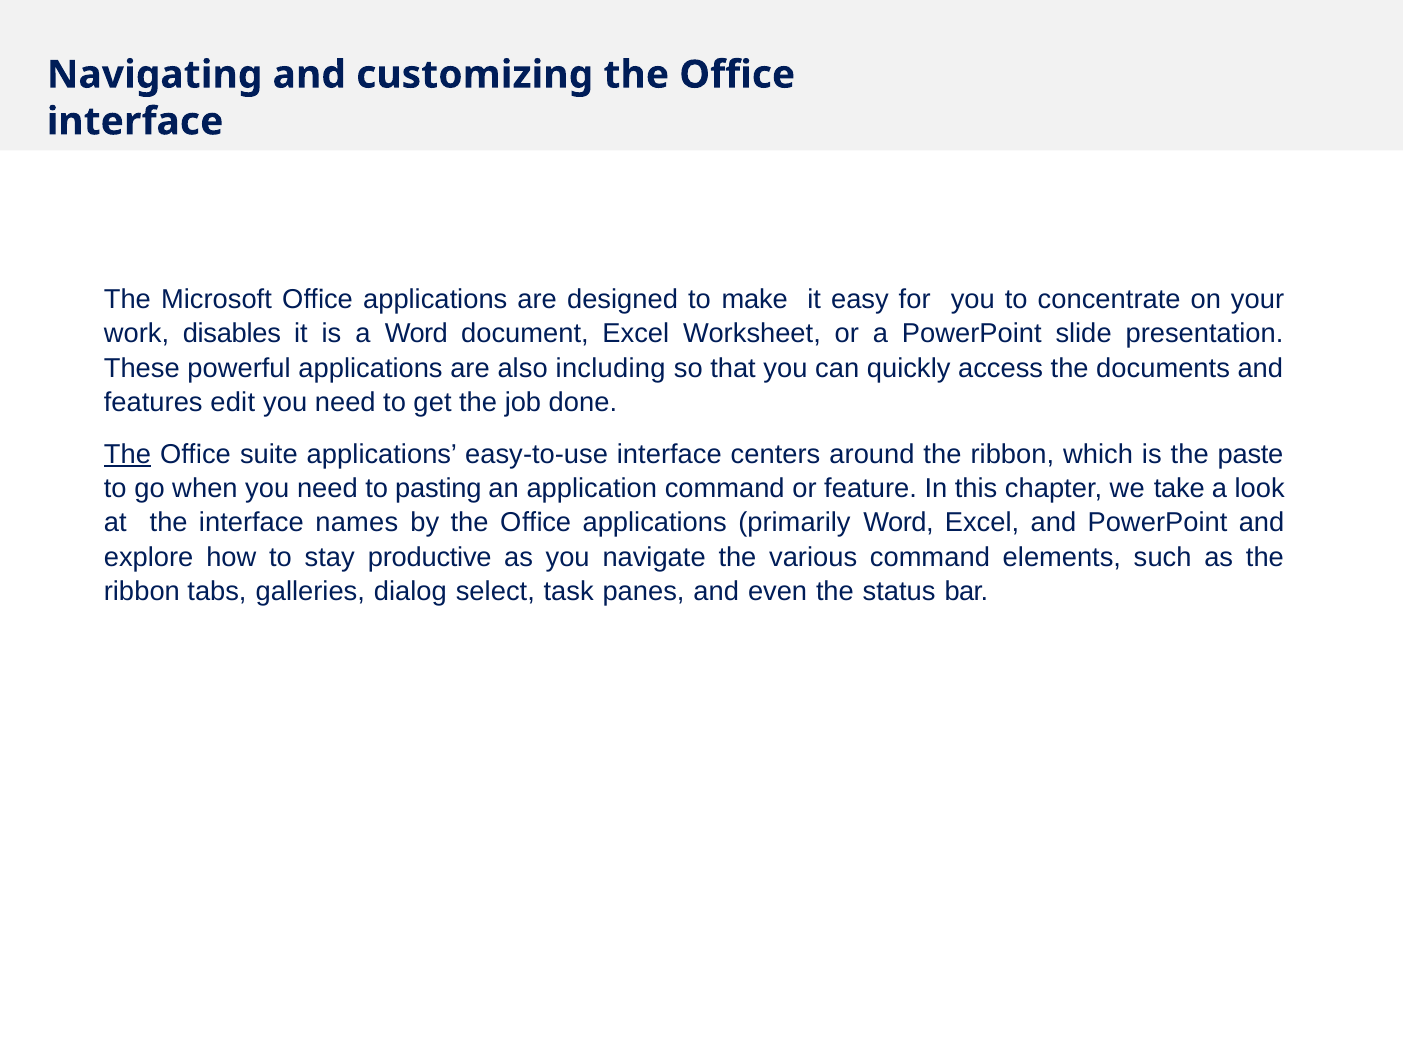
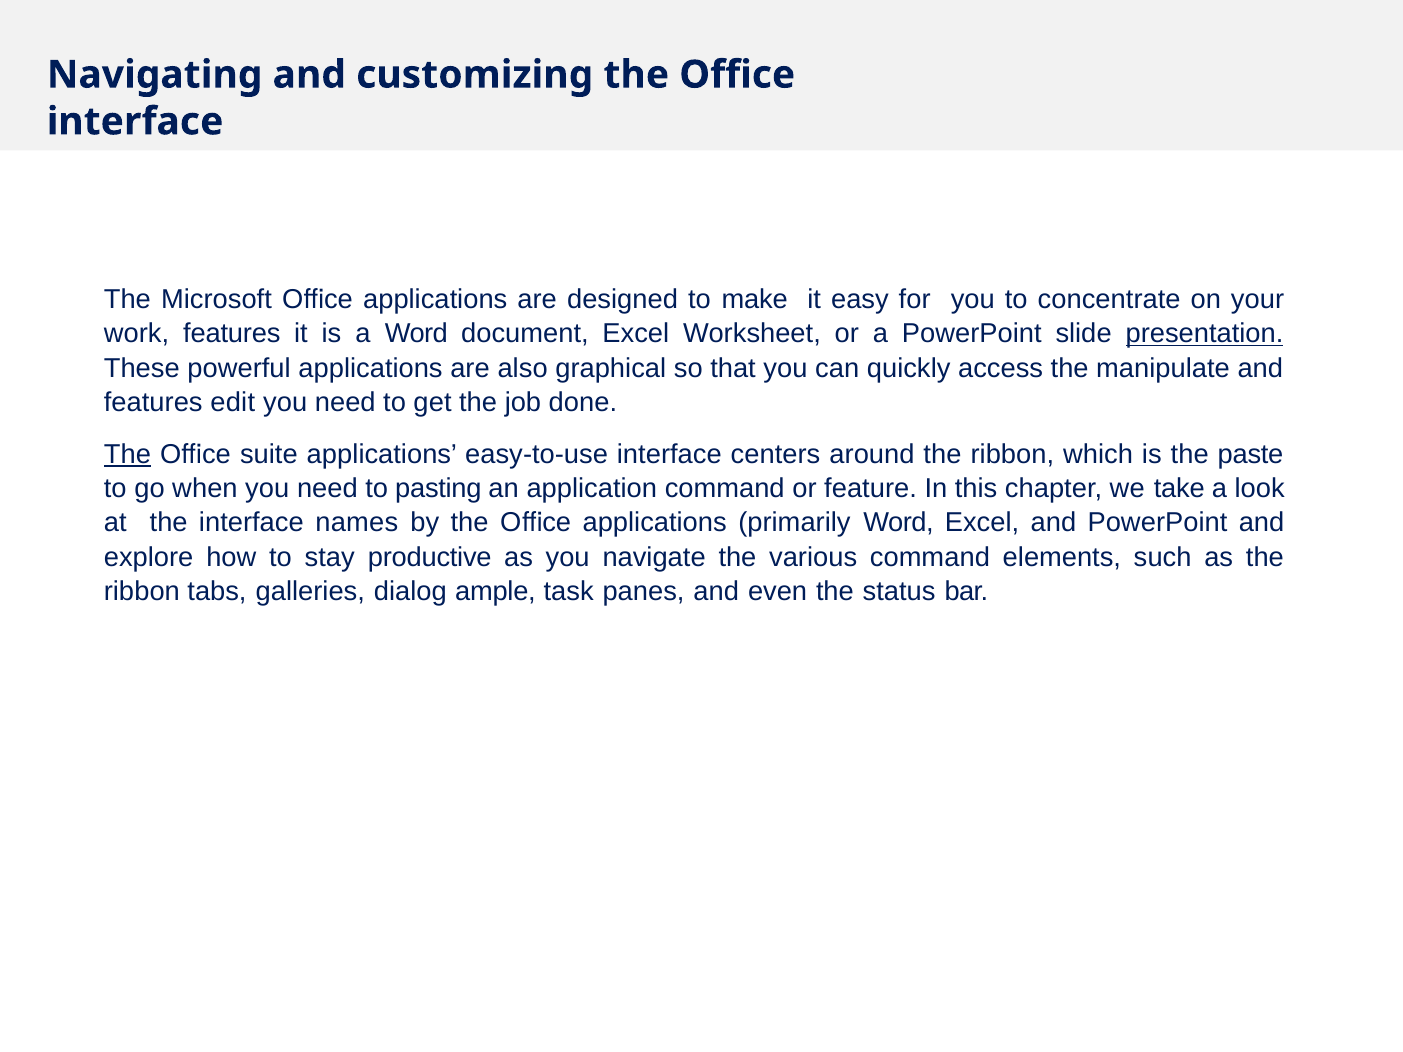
work disables: disables -> features
presentation underline: none -> present
including: including -> graphical
documents: documents -> manipulate
select: select -> ample
